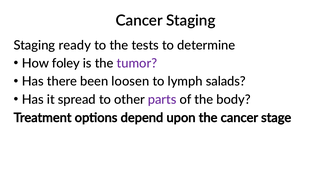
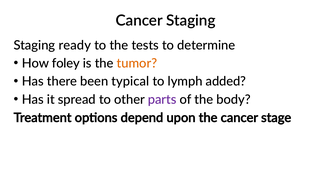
tumor colour: purple -> orange
loosen: loosen -> typical
salads: salads -> added
